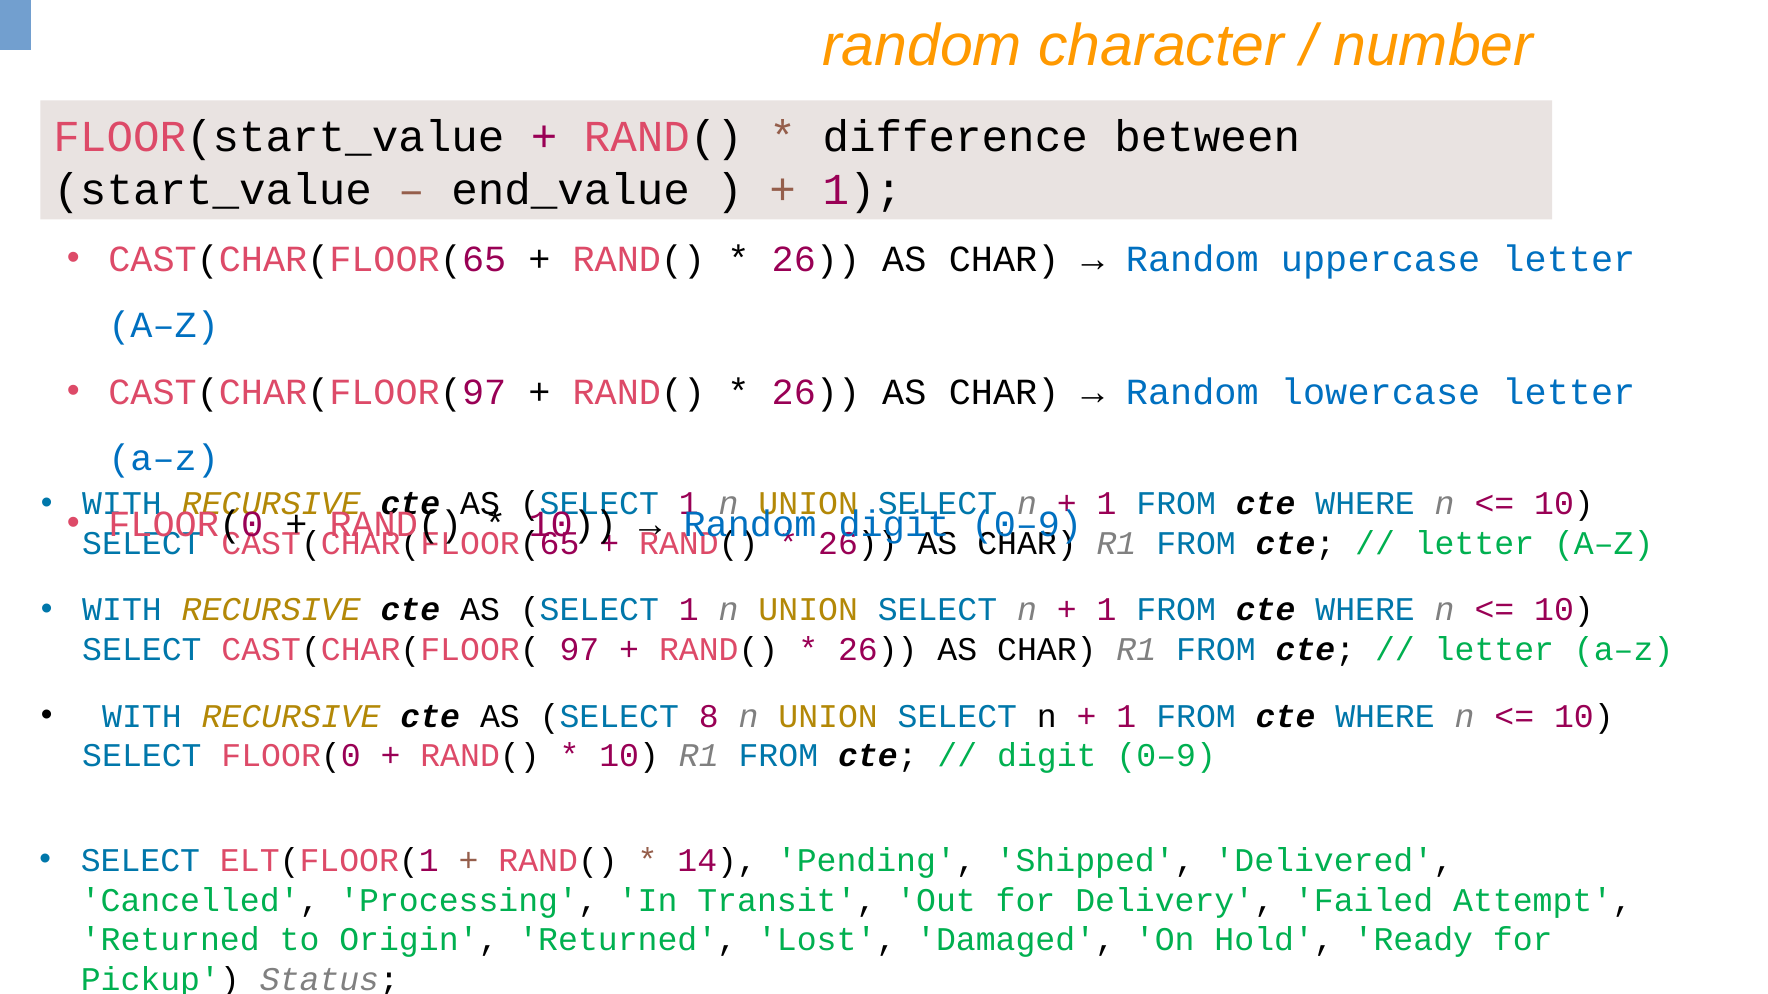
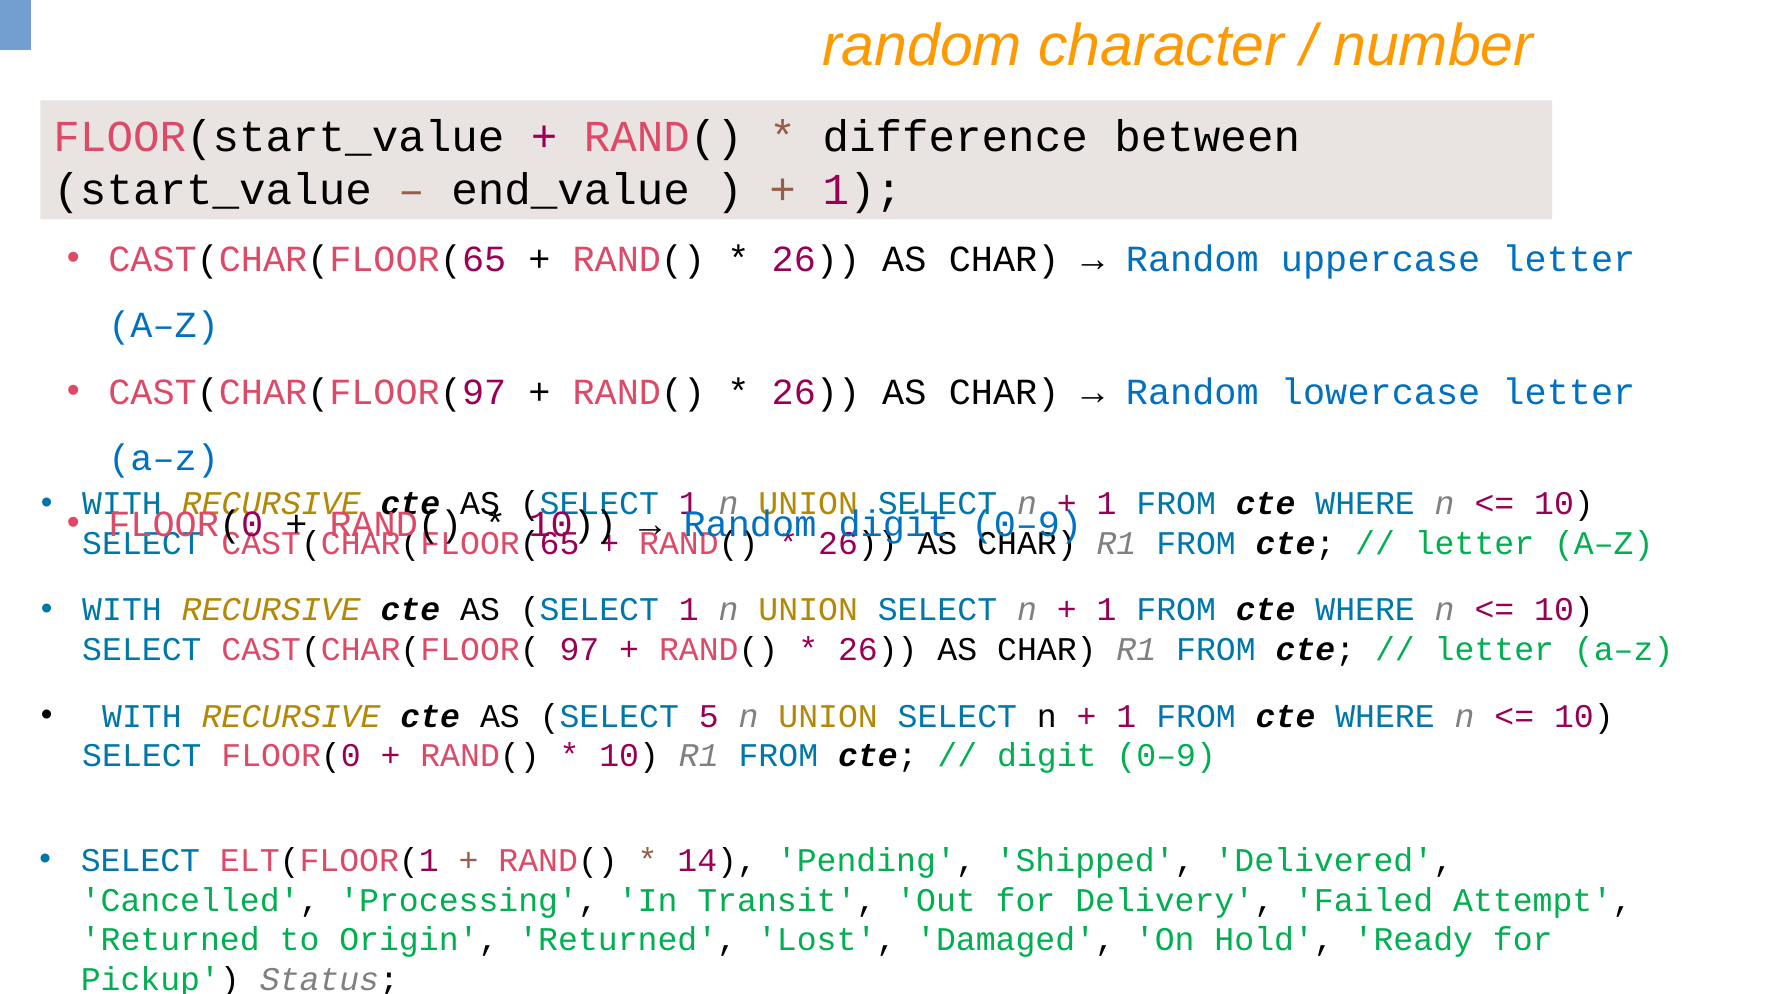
8: 8 -> 5
